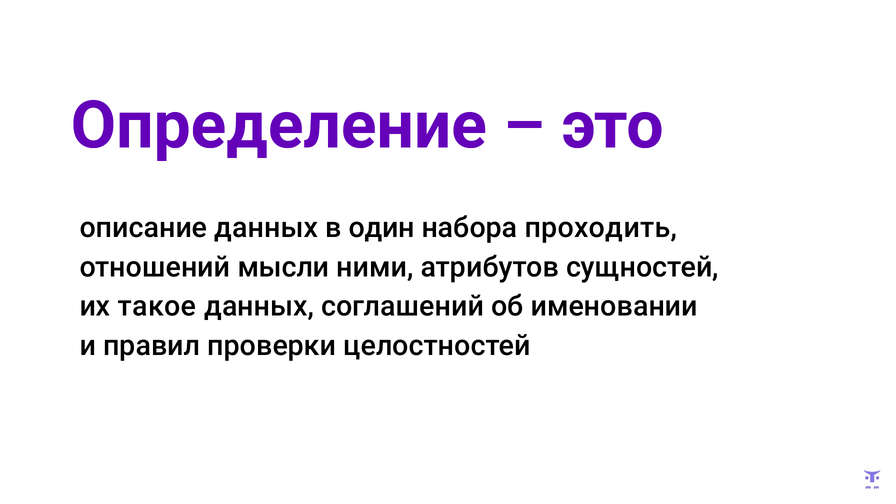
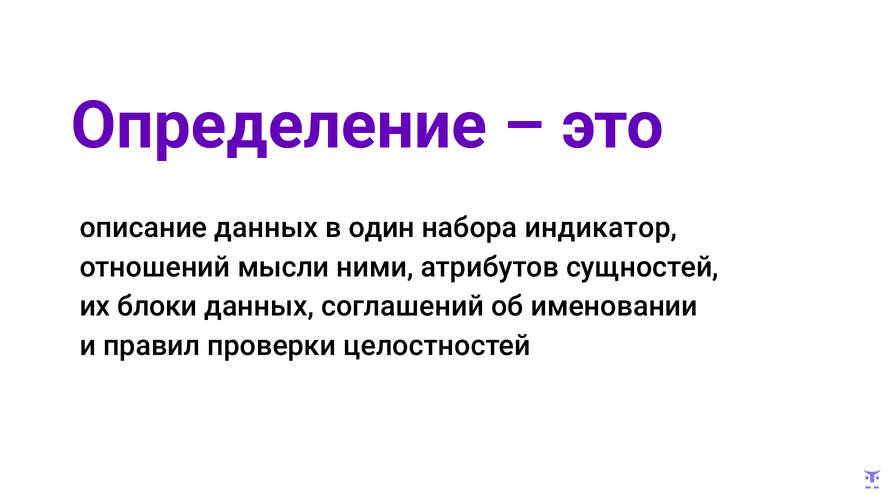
проходить: проходить -> индикатор
такое: такое -> блоки
